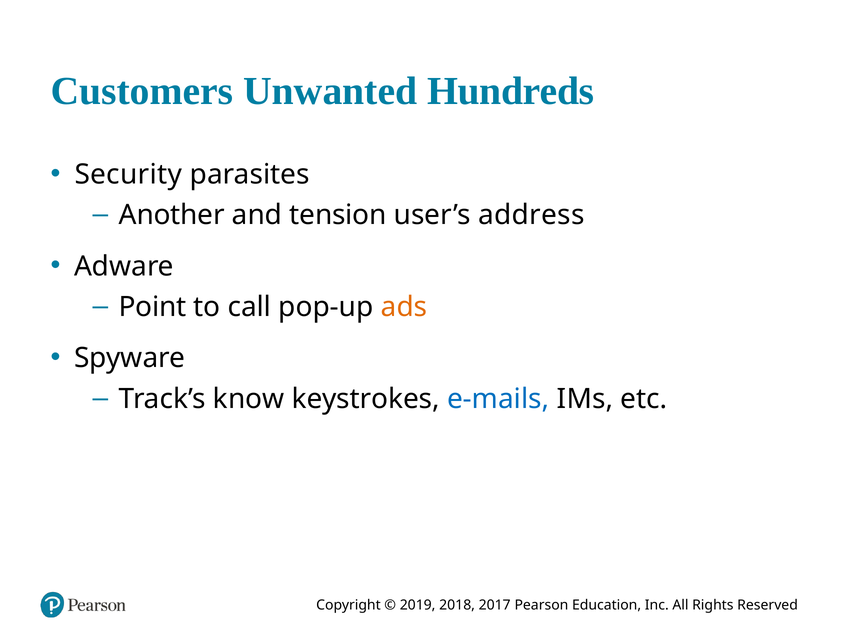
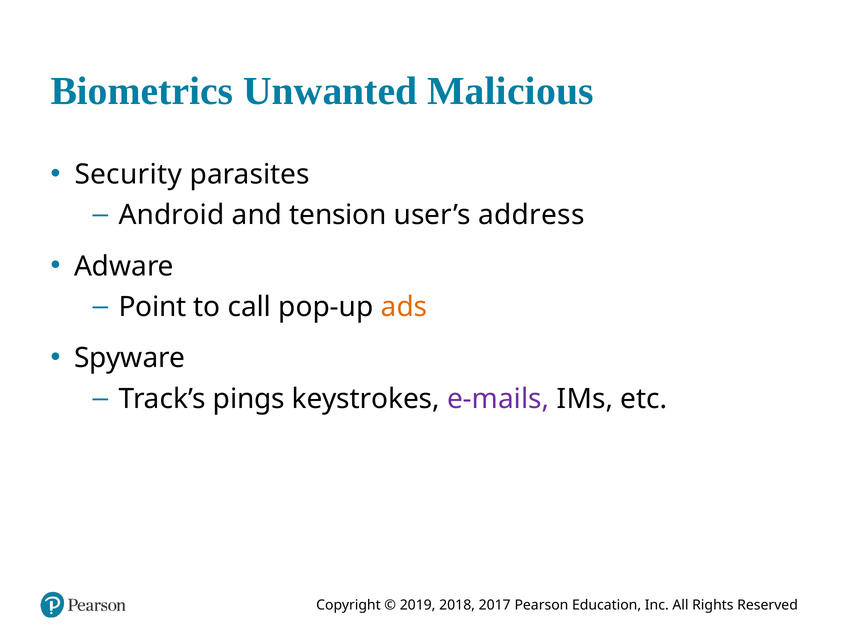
Customers: Customers -> Biometrics
Hundreds: Hundreds -> Malicious
Another: Another -> Android
know: know -> pings
e-mails colour: blue -> purple
